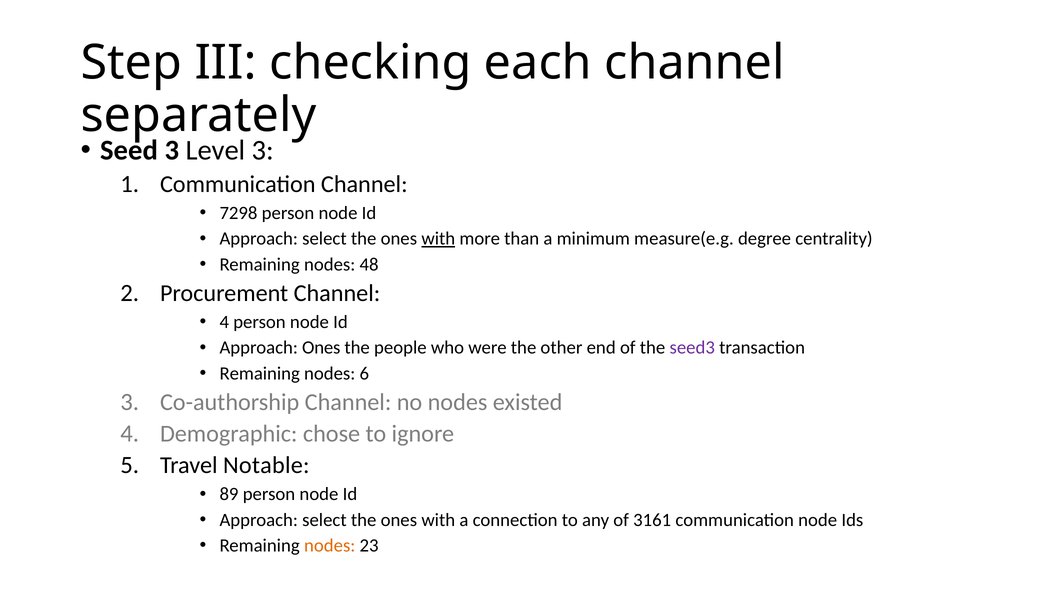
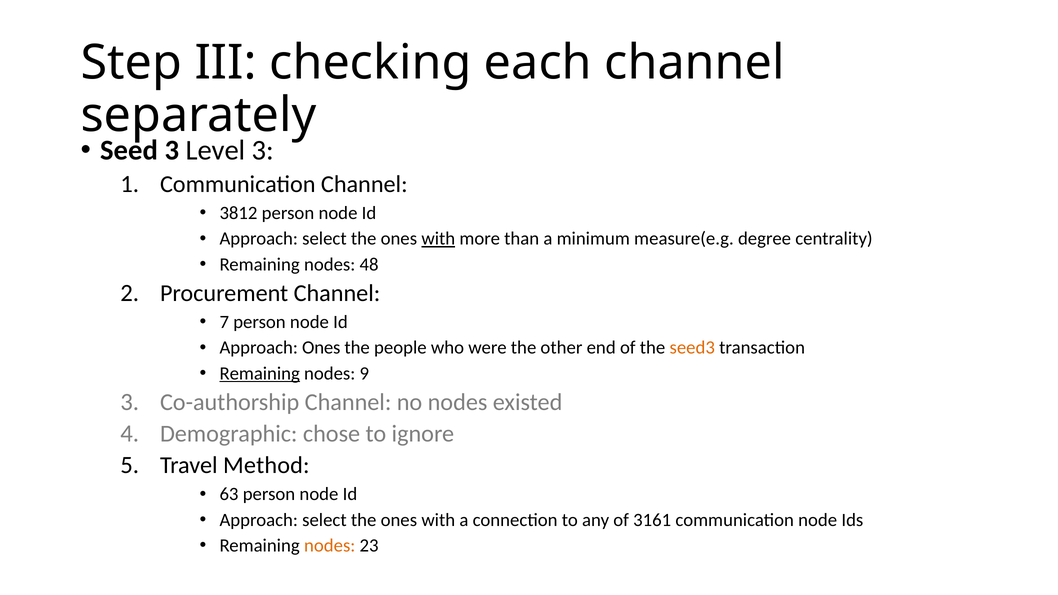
7298: 7298 -> 3812
4 at (224, 322): 4 -> 7
seed3 colour: purple -> orange
Remaining at (260, 373) underline: none -> present
6: 6 -> 9
Notable: Notable -> Method
89: 89 -> 63
